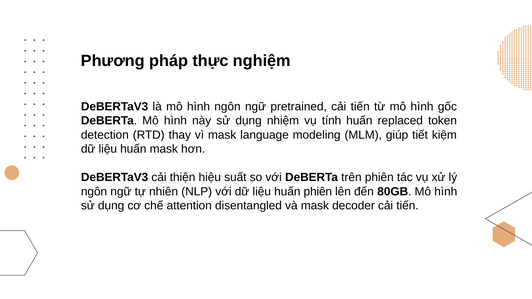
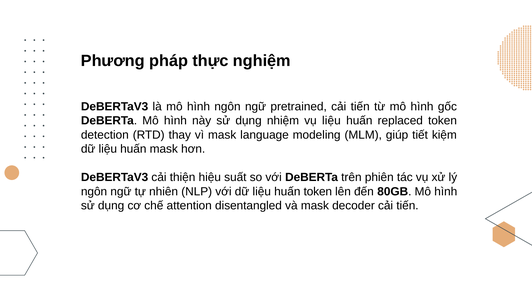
vụ tính: tính -> liệu
huấn phiên: phiên -> token
